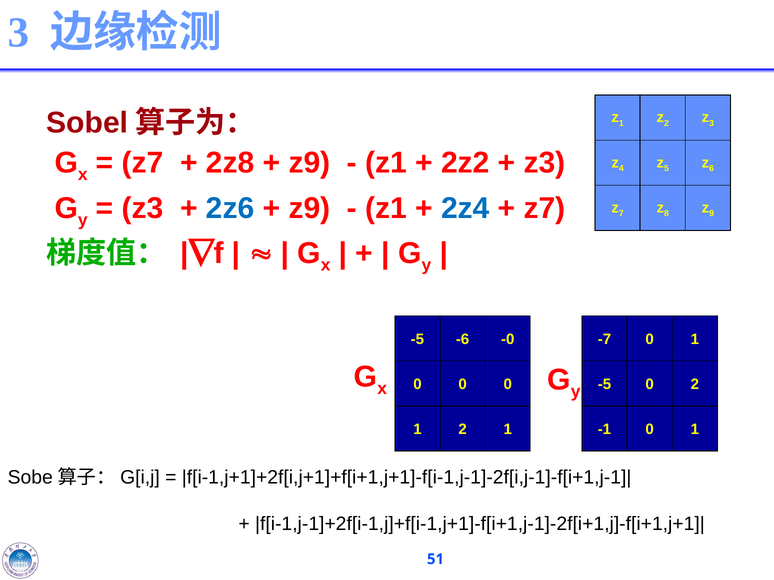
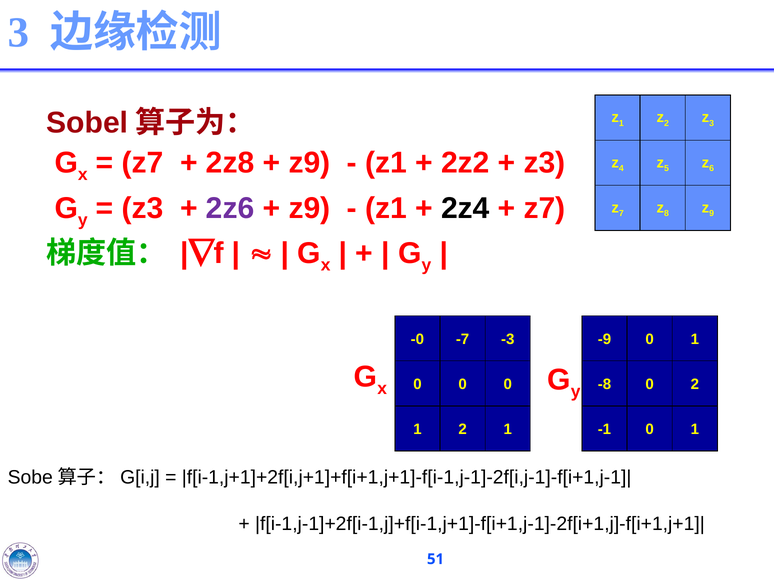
2z6 colour: blue -> purple
2z4 colour: blue -> black
-5 at (417, 340): -5 -> -0
-6: -6 -> -7
-0: -0 -> -3
-7: -7 -> -9
-5 at (604, 385): -5 -> -8
